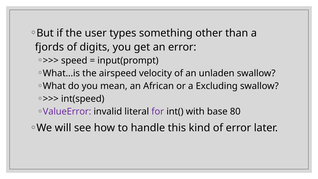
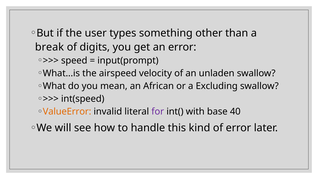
fjords: fjords -> break
ValueError colour: purple -> orange
80: 80 -> 40
